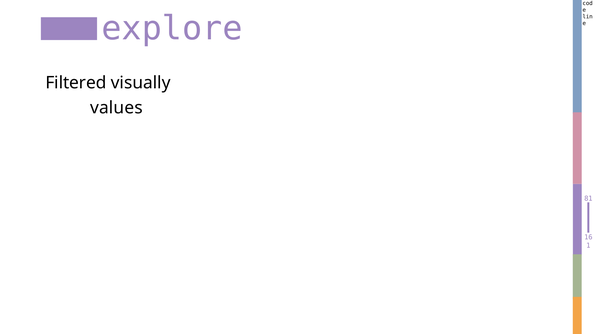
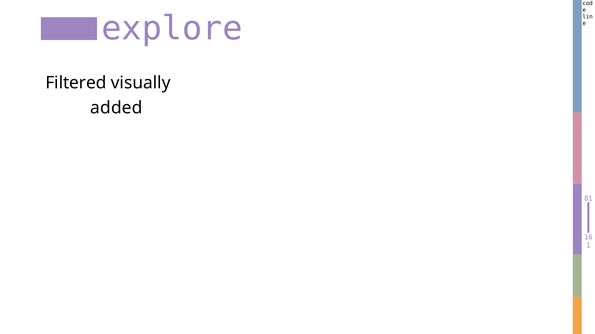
values: values -> added
